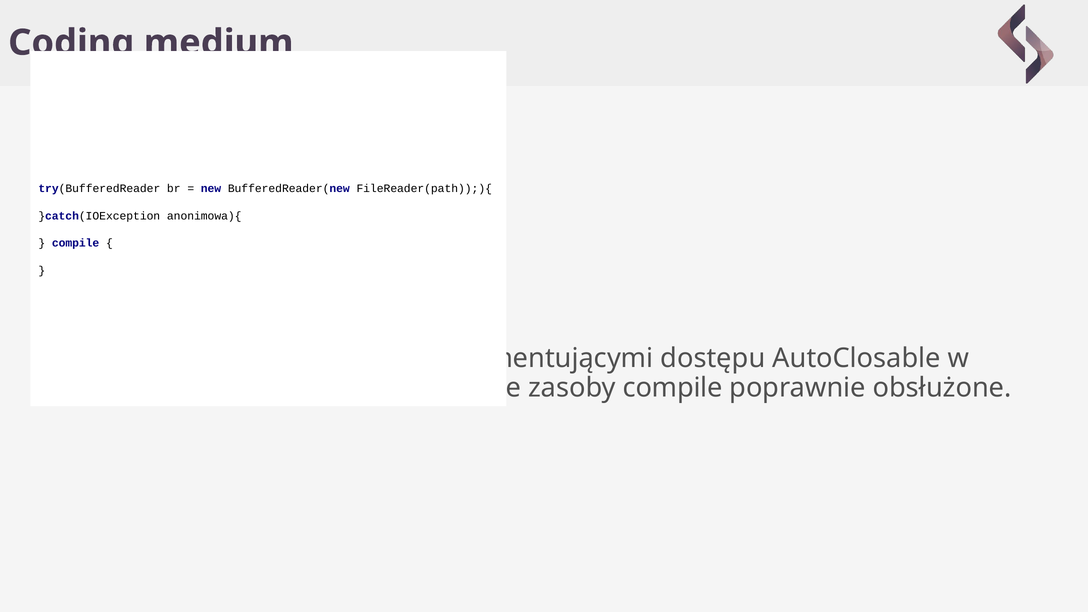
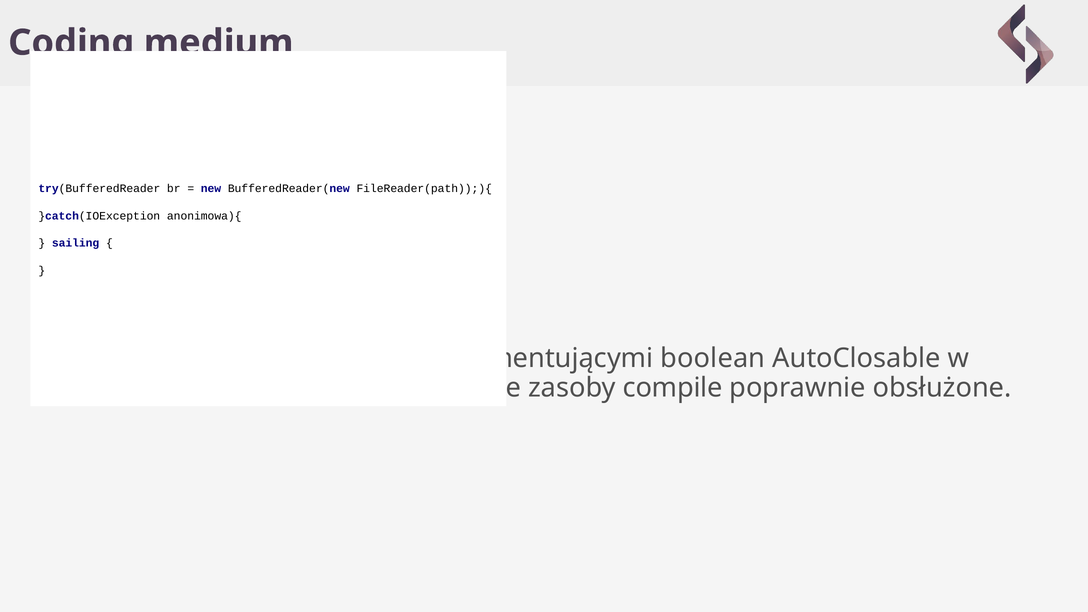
compile at (76, 243): compile -> sailing
dostępu: dostępu -> boolean
